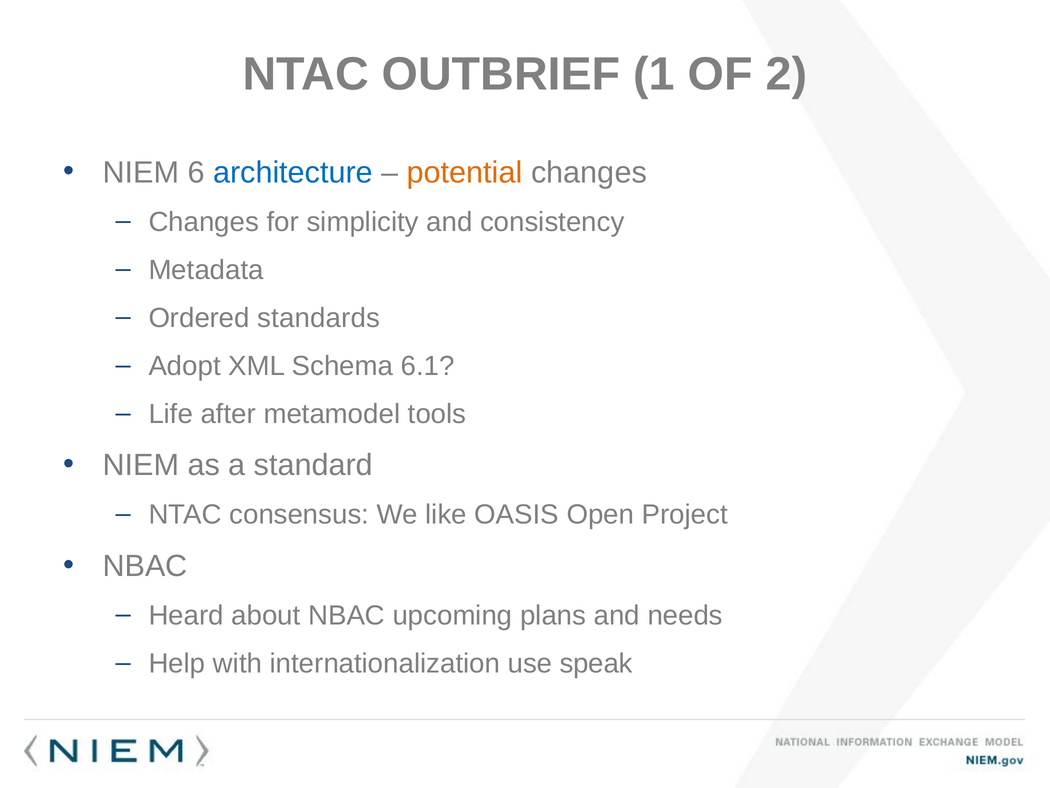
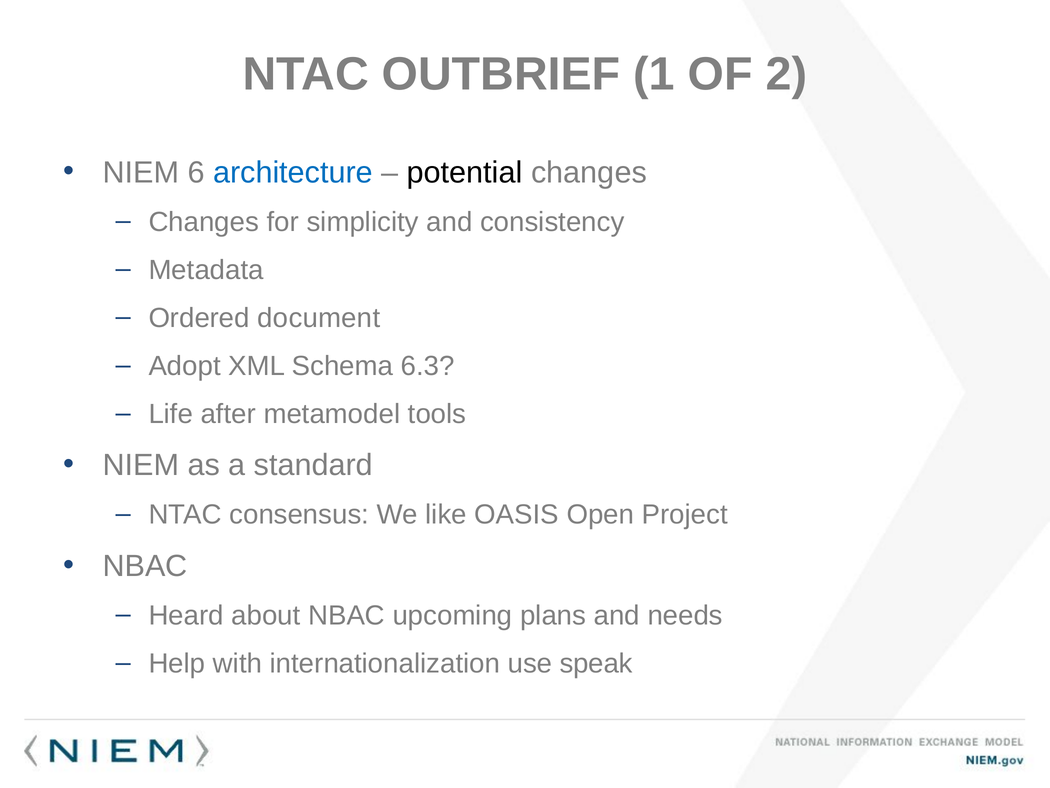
potential colour: orange -> black
standards: standards -> document
6.1: 6.1 -> 6.3
